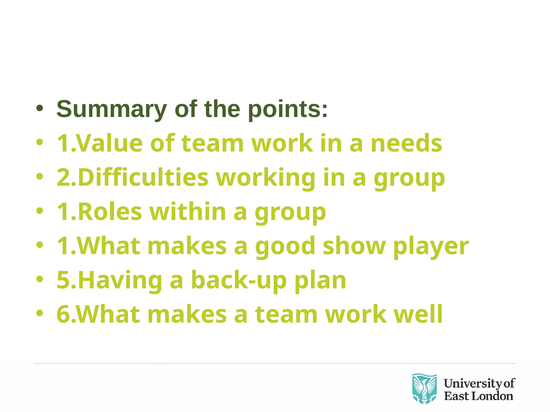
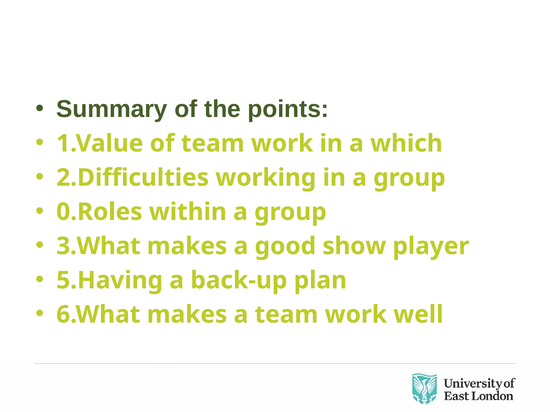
needs: needs -> which
1.Roles: 1.Roles -> 0.Roles
1.What: 1.What -> 3.What
